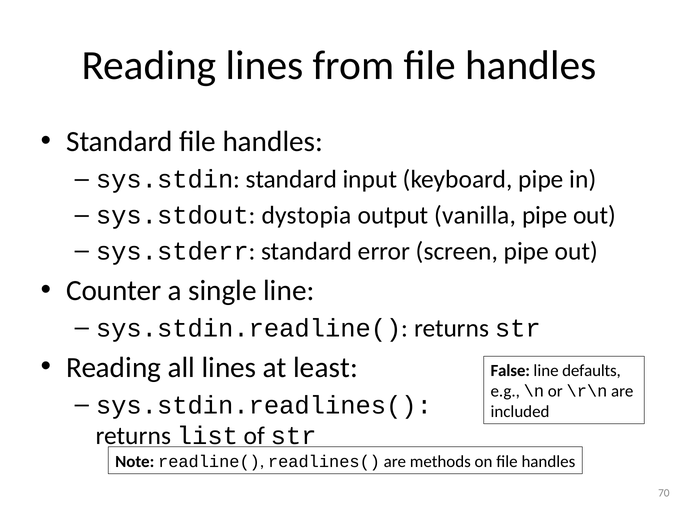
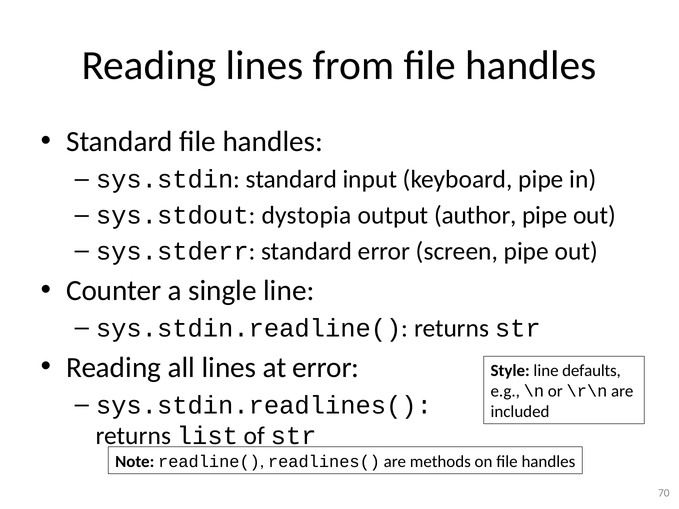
vanilla: vanilla -> author
at least: least -> error
False: False -> Style
